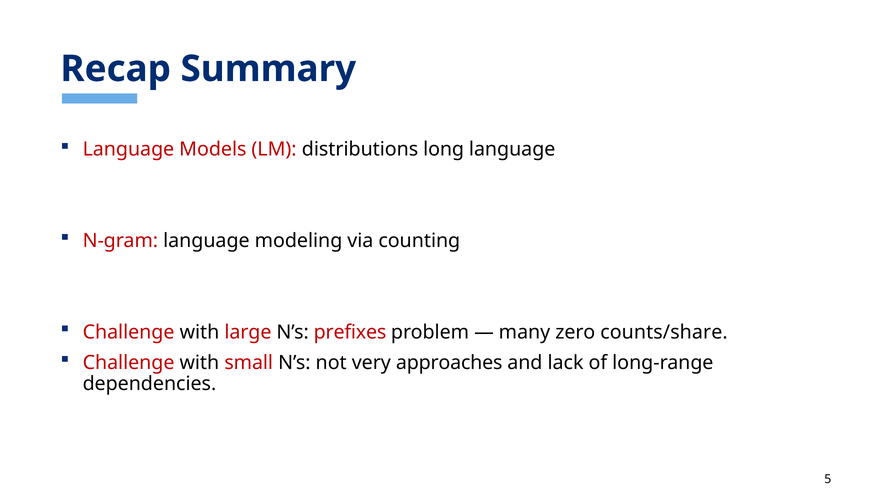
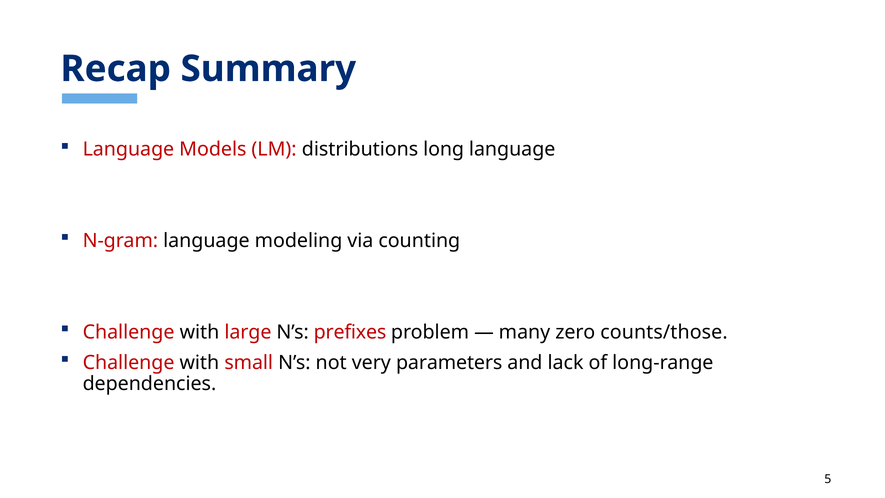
counts/share: counts/share -> counts/those
approaches: approaches -> parameters
